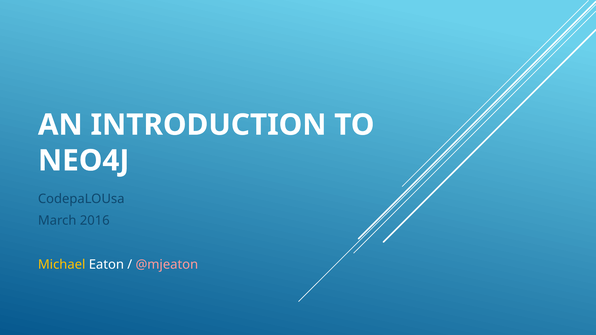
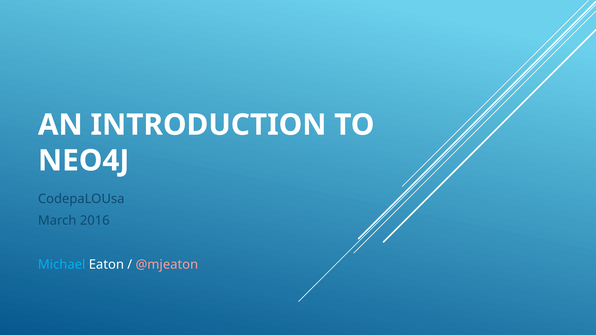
Michael colour: yellow -> light blue
